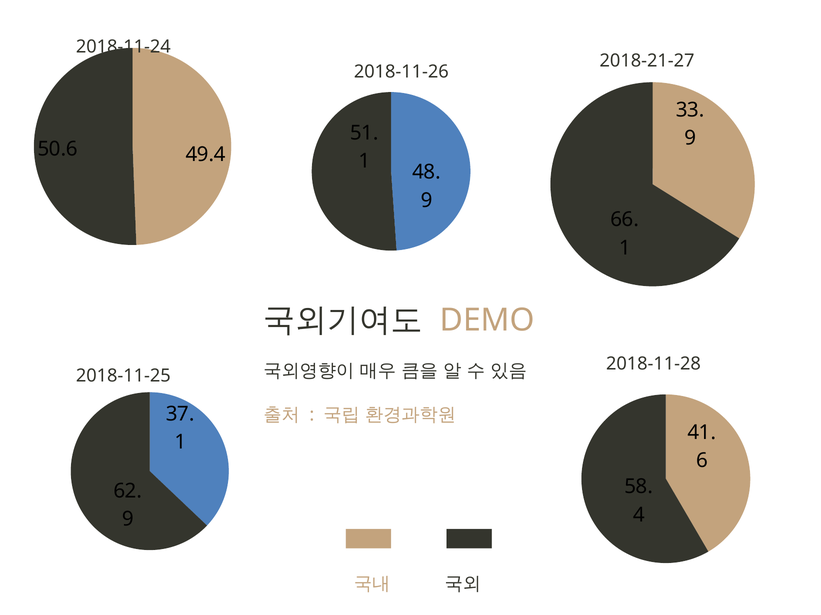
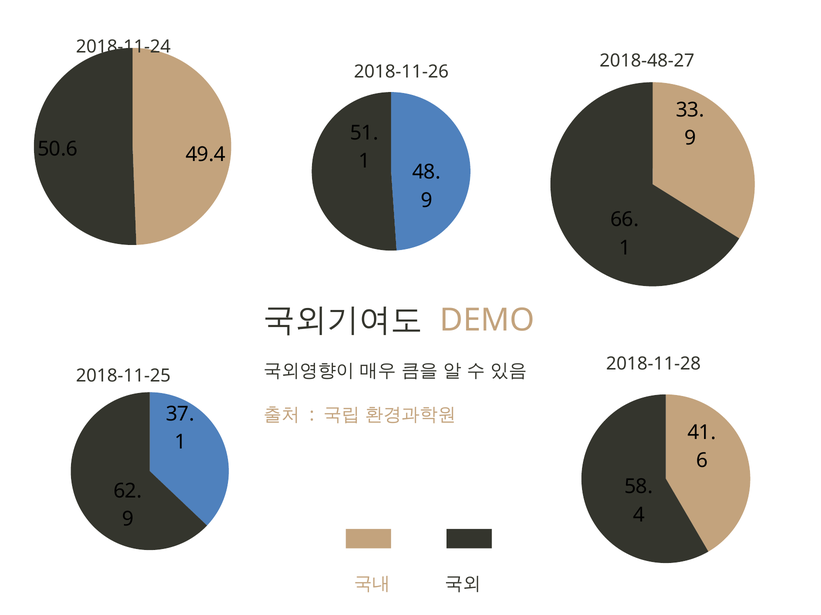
2018-21-27: 2018-21-27 -> 2018-48-27
